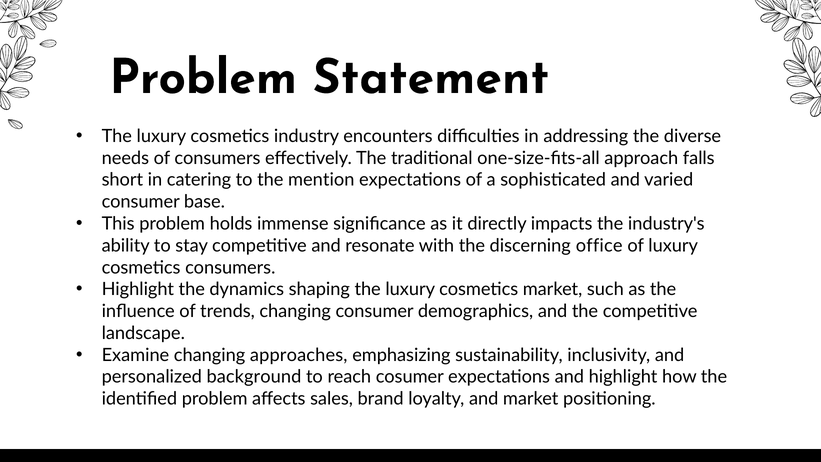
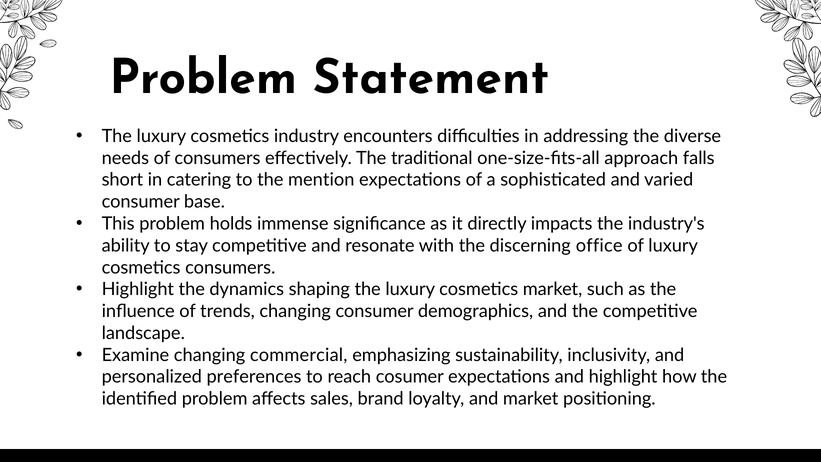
approaches: approaches -> commercial
background: background -> preferences
